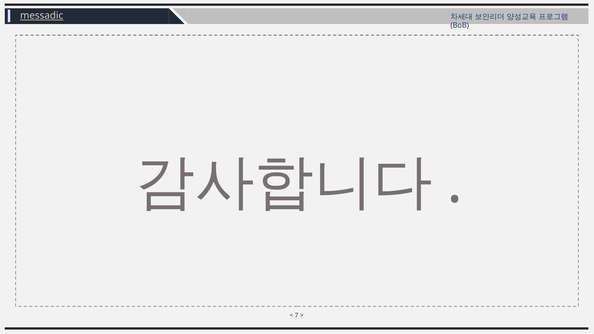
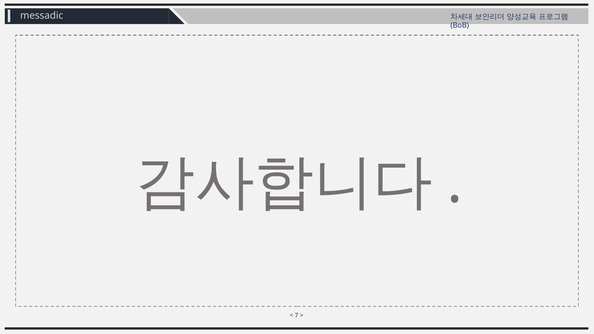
messadic underline: present -> none
